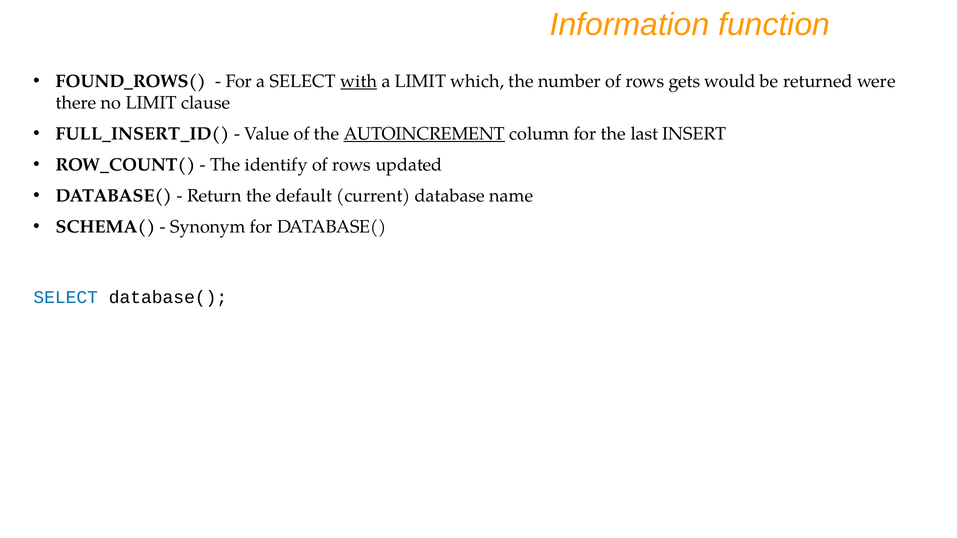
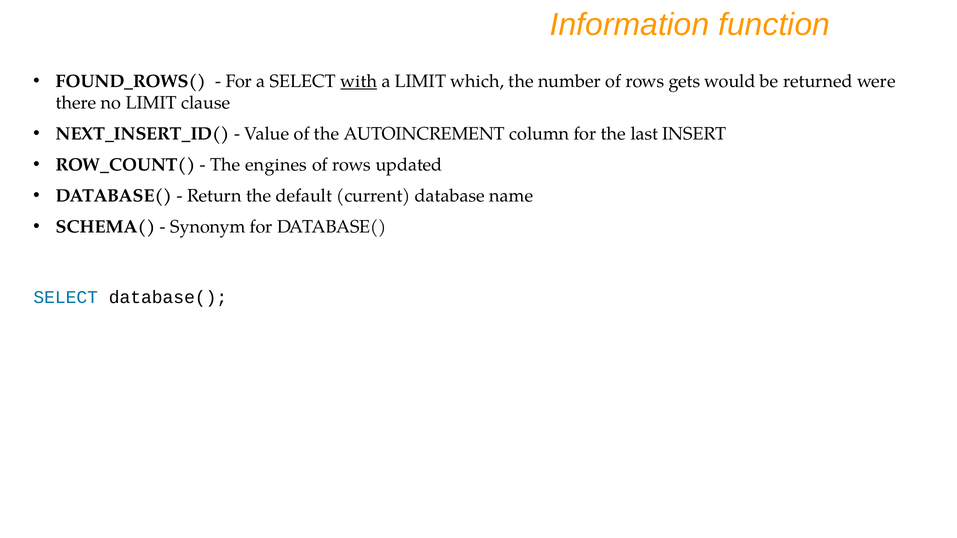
FULL_INSERT_ID(: FULL_INSERT_ID( -> NEXT_INSERT_ID(
AUTOINCREMENT underline: present -> none
identify: identify -> engines
